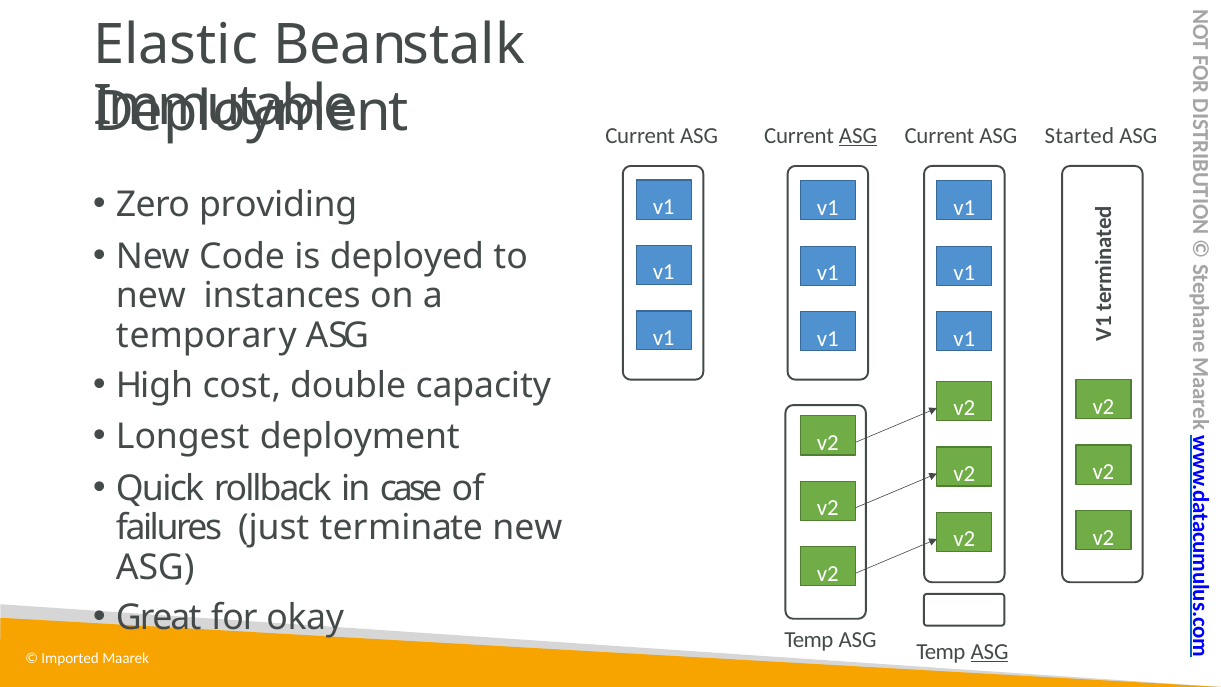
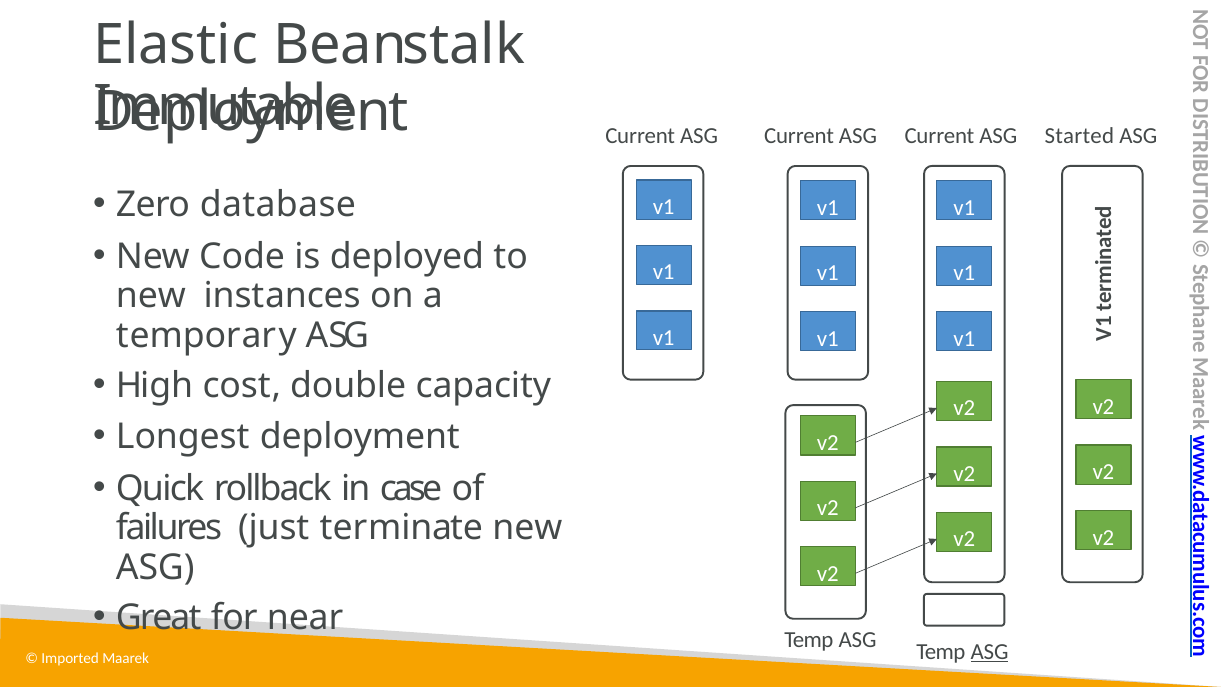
ASG at (858, 136) underline: present -> none
providing: providing -> database
okay: okay -> near
